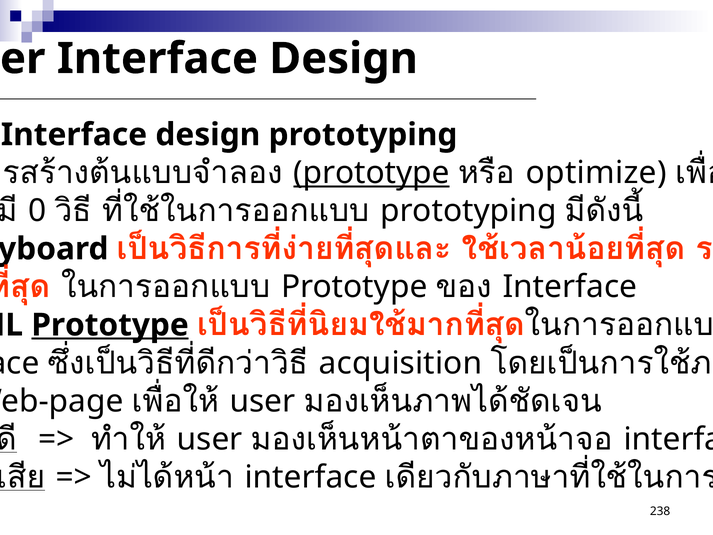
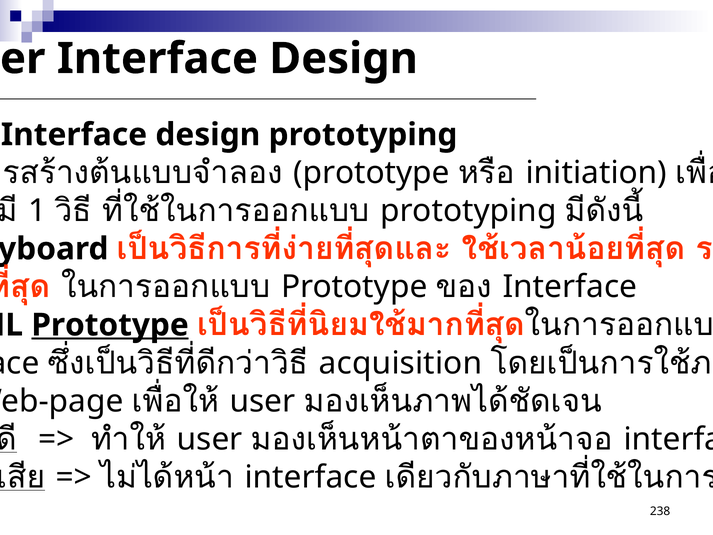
prototype at (372, 173) underline: present -> none
optimize: optimize -> initiation
0 at (37, 211): 0 -> 1
